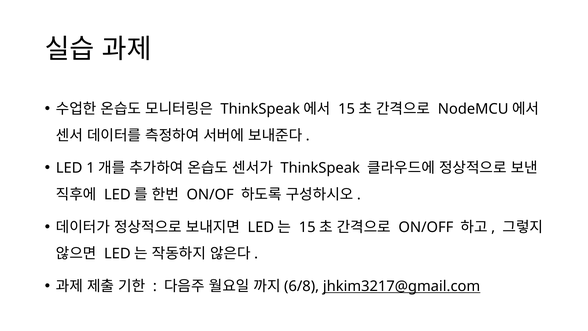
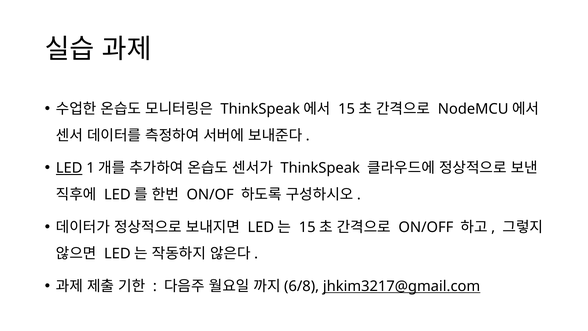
LED at (69, 168) underline: none -> present
